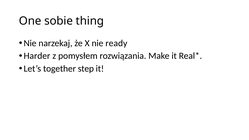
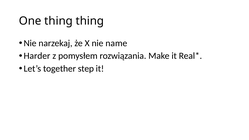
One sobie: sobie -> thing
ready: ready -> name
